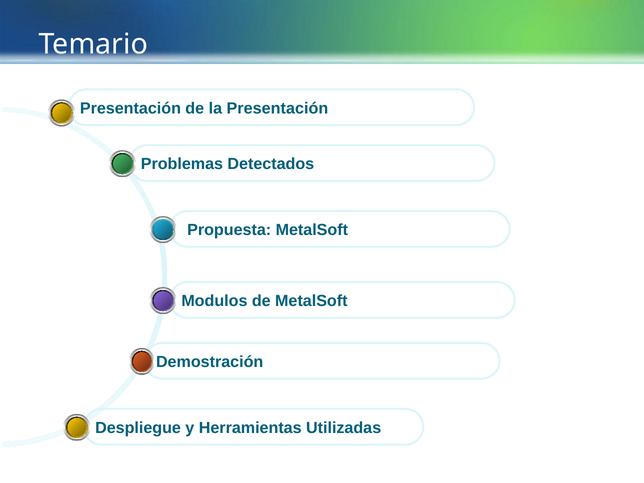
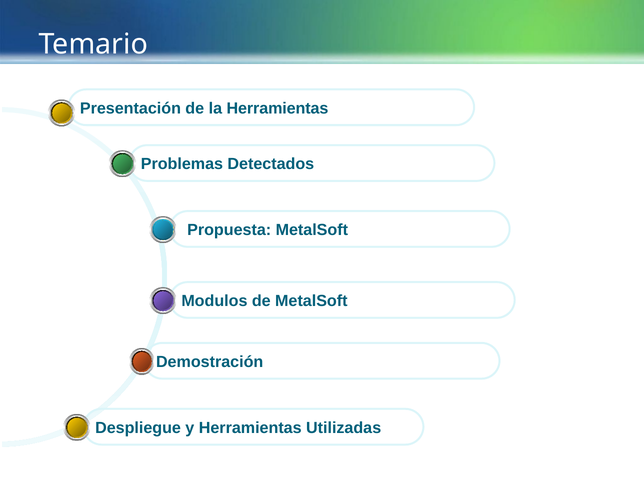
la Presentación: Presentación -> Herramientas
